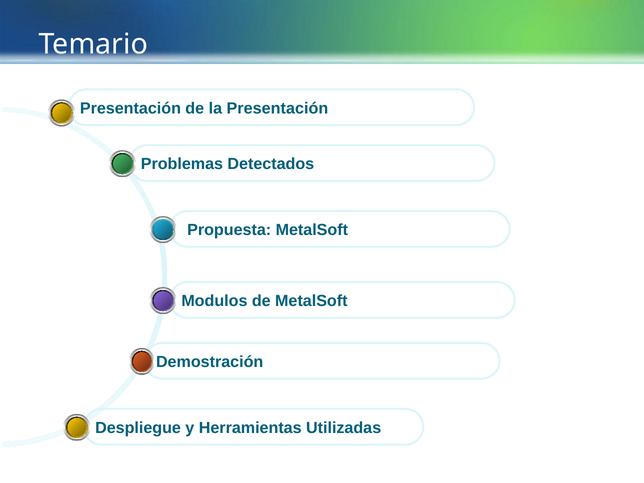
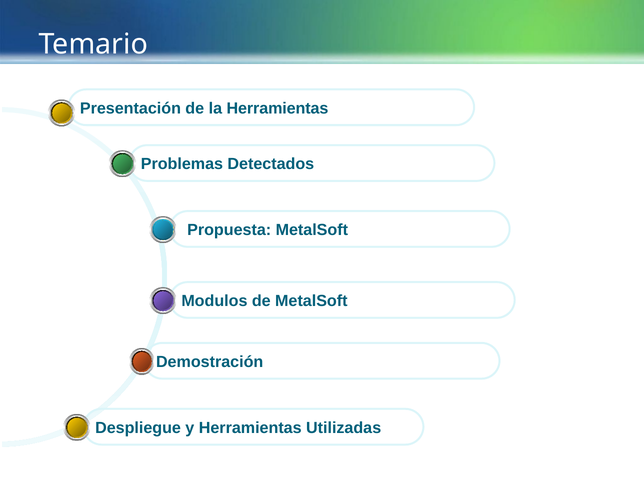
la Presentación: Presentación -> Herramientas
